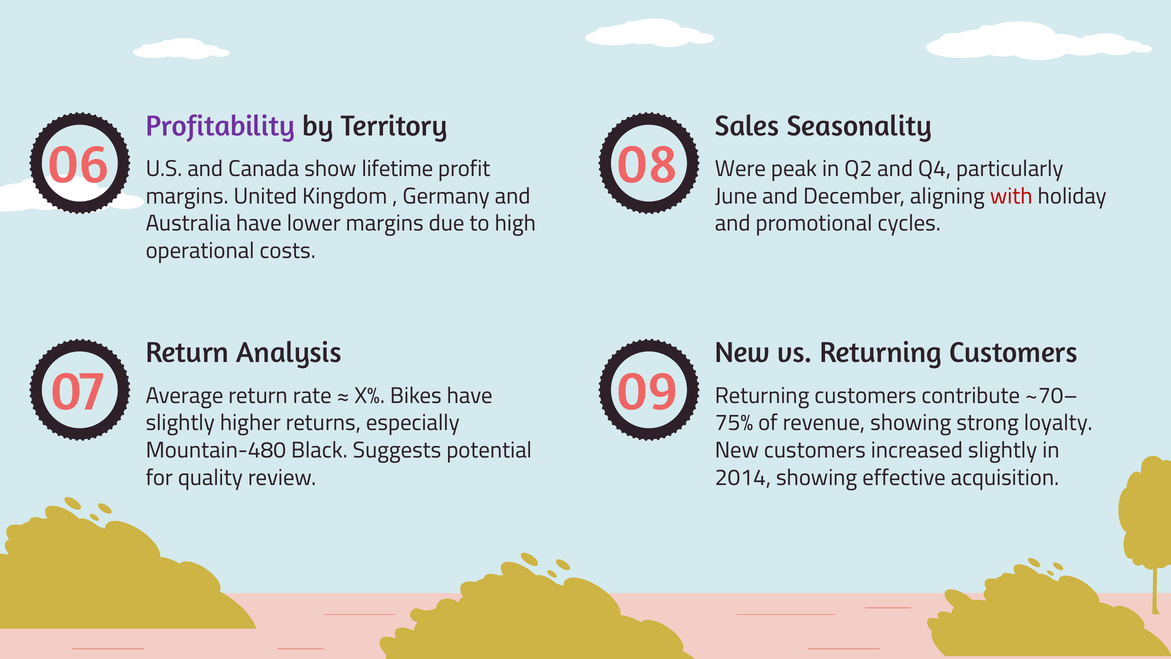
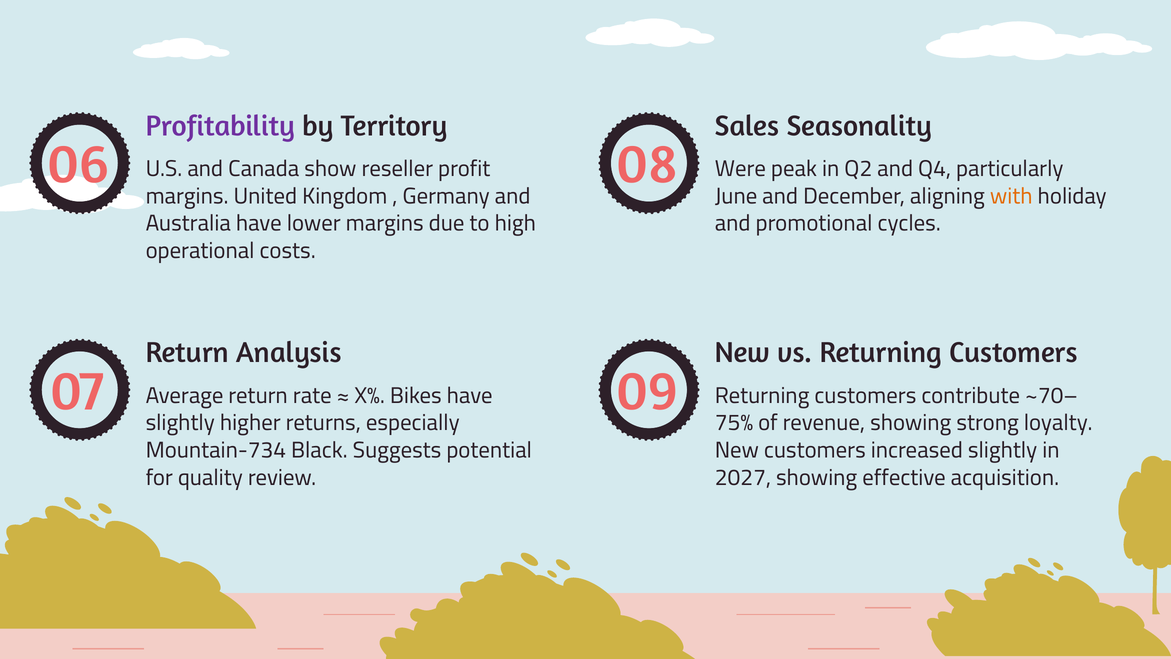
lifetime: lifetime -> reseller
with colour: red -> orange
Mountain-480: Mountain-480 -> Mountain-734
2014: 2014 -> 2027
